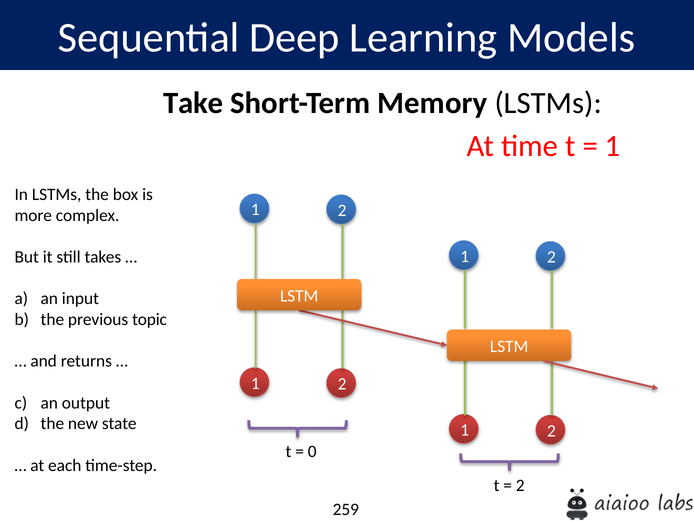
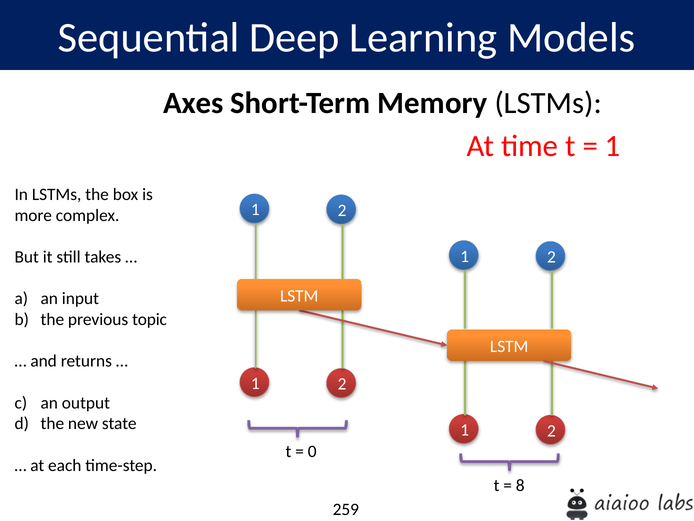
Take: Take -> Axes
2 at (520, 485): 2 -> 8
